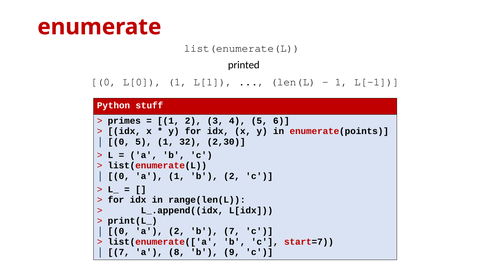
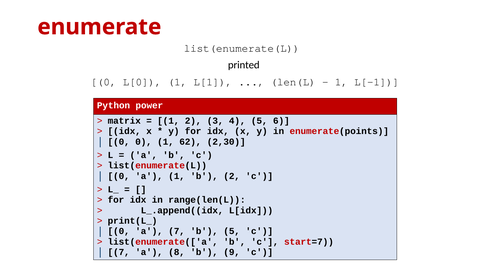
stuff: stuff -> power
primes: primes -> matrix
0 5: 5 -> 0
32: 32 -> 62
a 2: 2 -> 7
b 7: 7 -> 5
